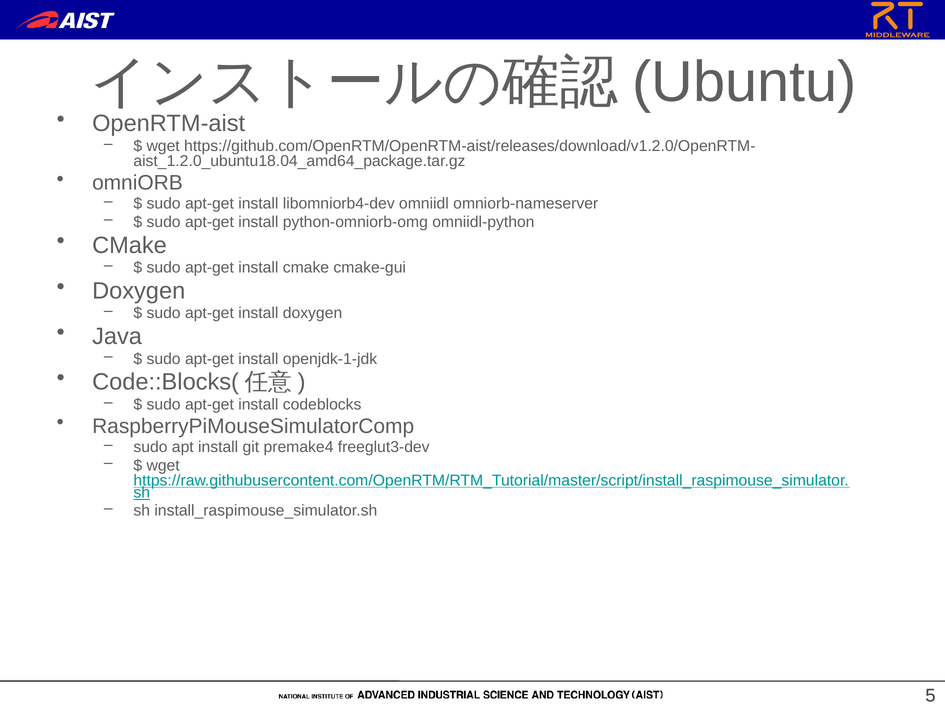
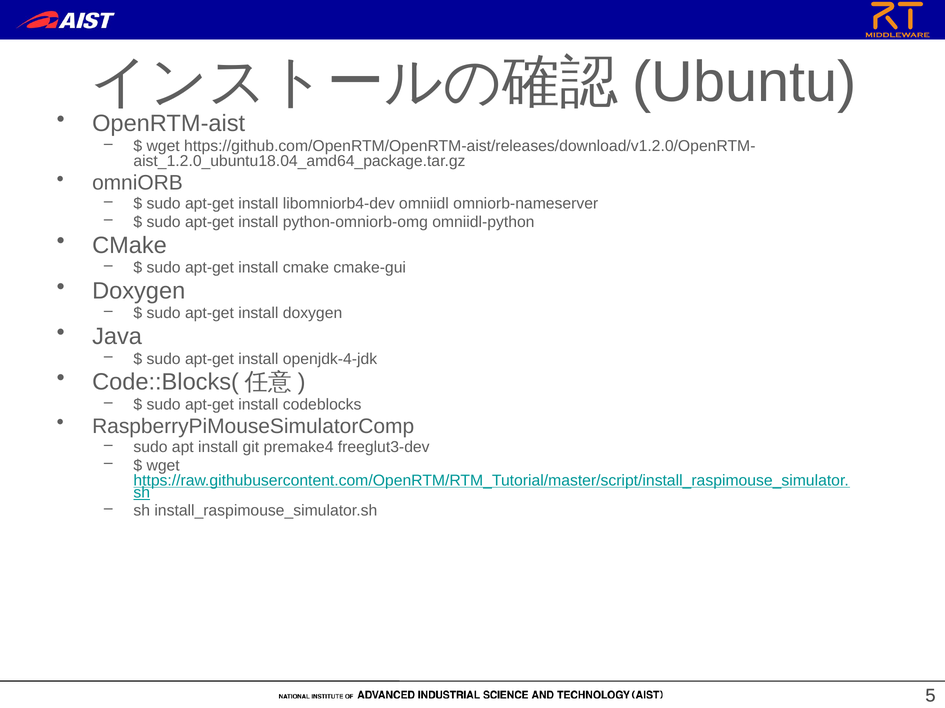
openjdk-1-jdk: openjdk-1-jdk -> openjdk-4-jdk
